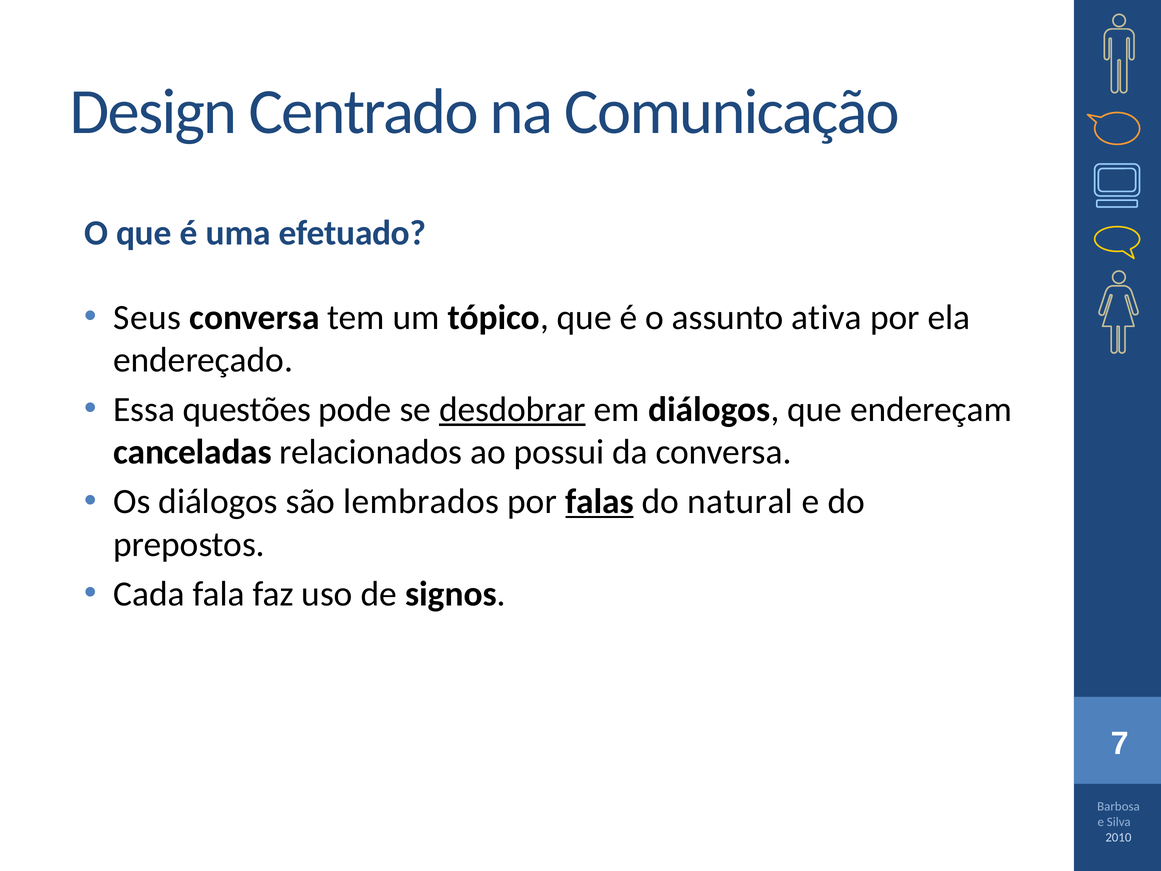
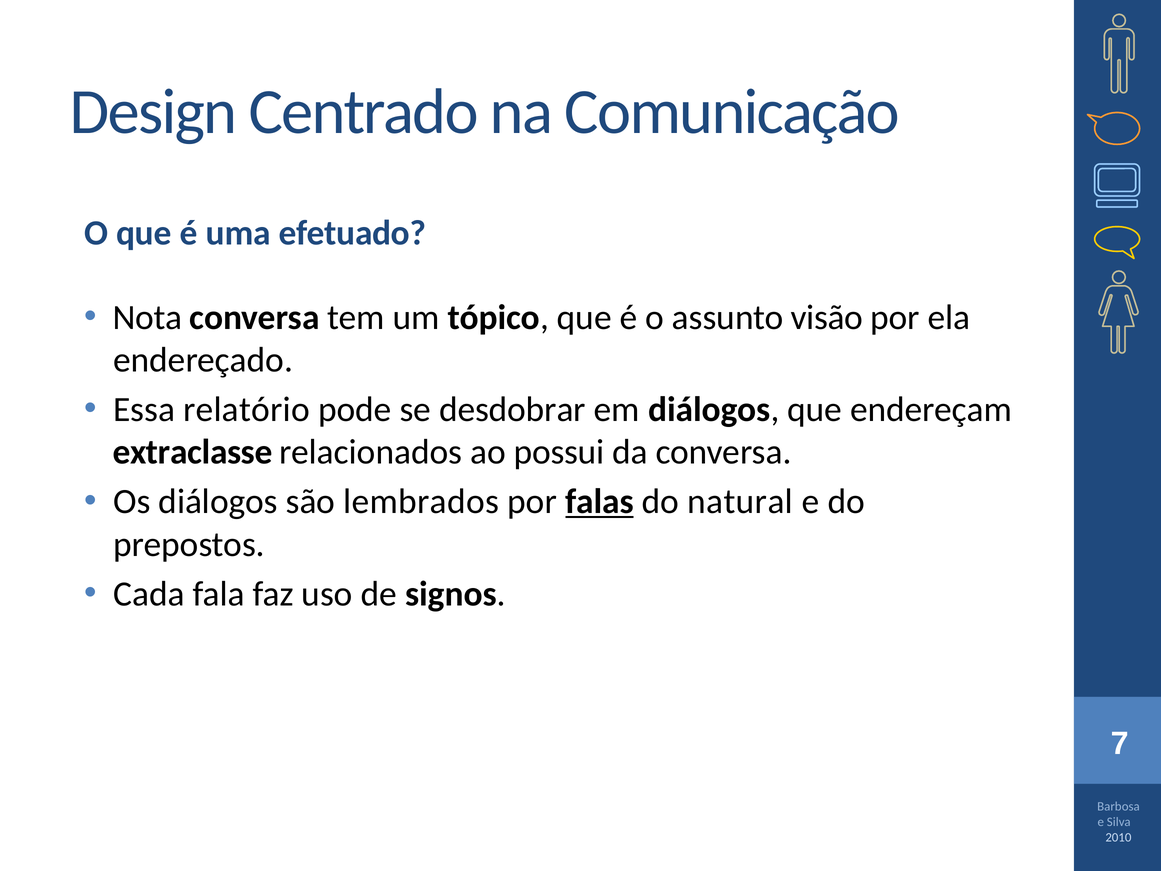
Seus: Seus -> Nota
ativa: ativa -> visão
questões: questões -> relatório
desdobrar underline: present -> none
canceladas: canceladas -> extraclasse
